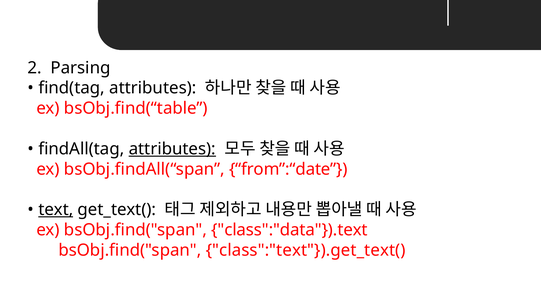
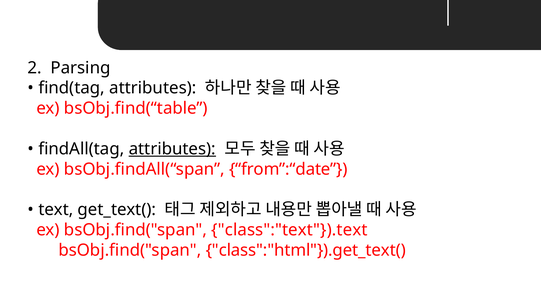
text underline: present -> none
class":"data"}).text: class":"data"}).text -> class":"text"}).text
class":"text"}).get_text(: class":"text"}).get_text( -> class":"html"}).get_text(
